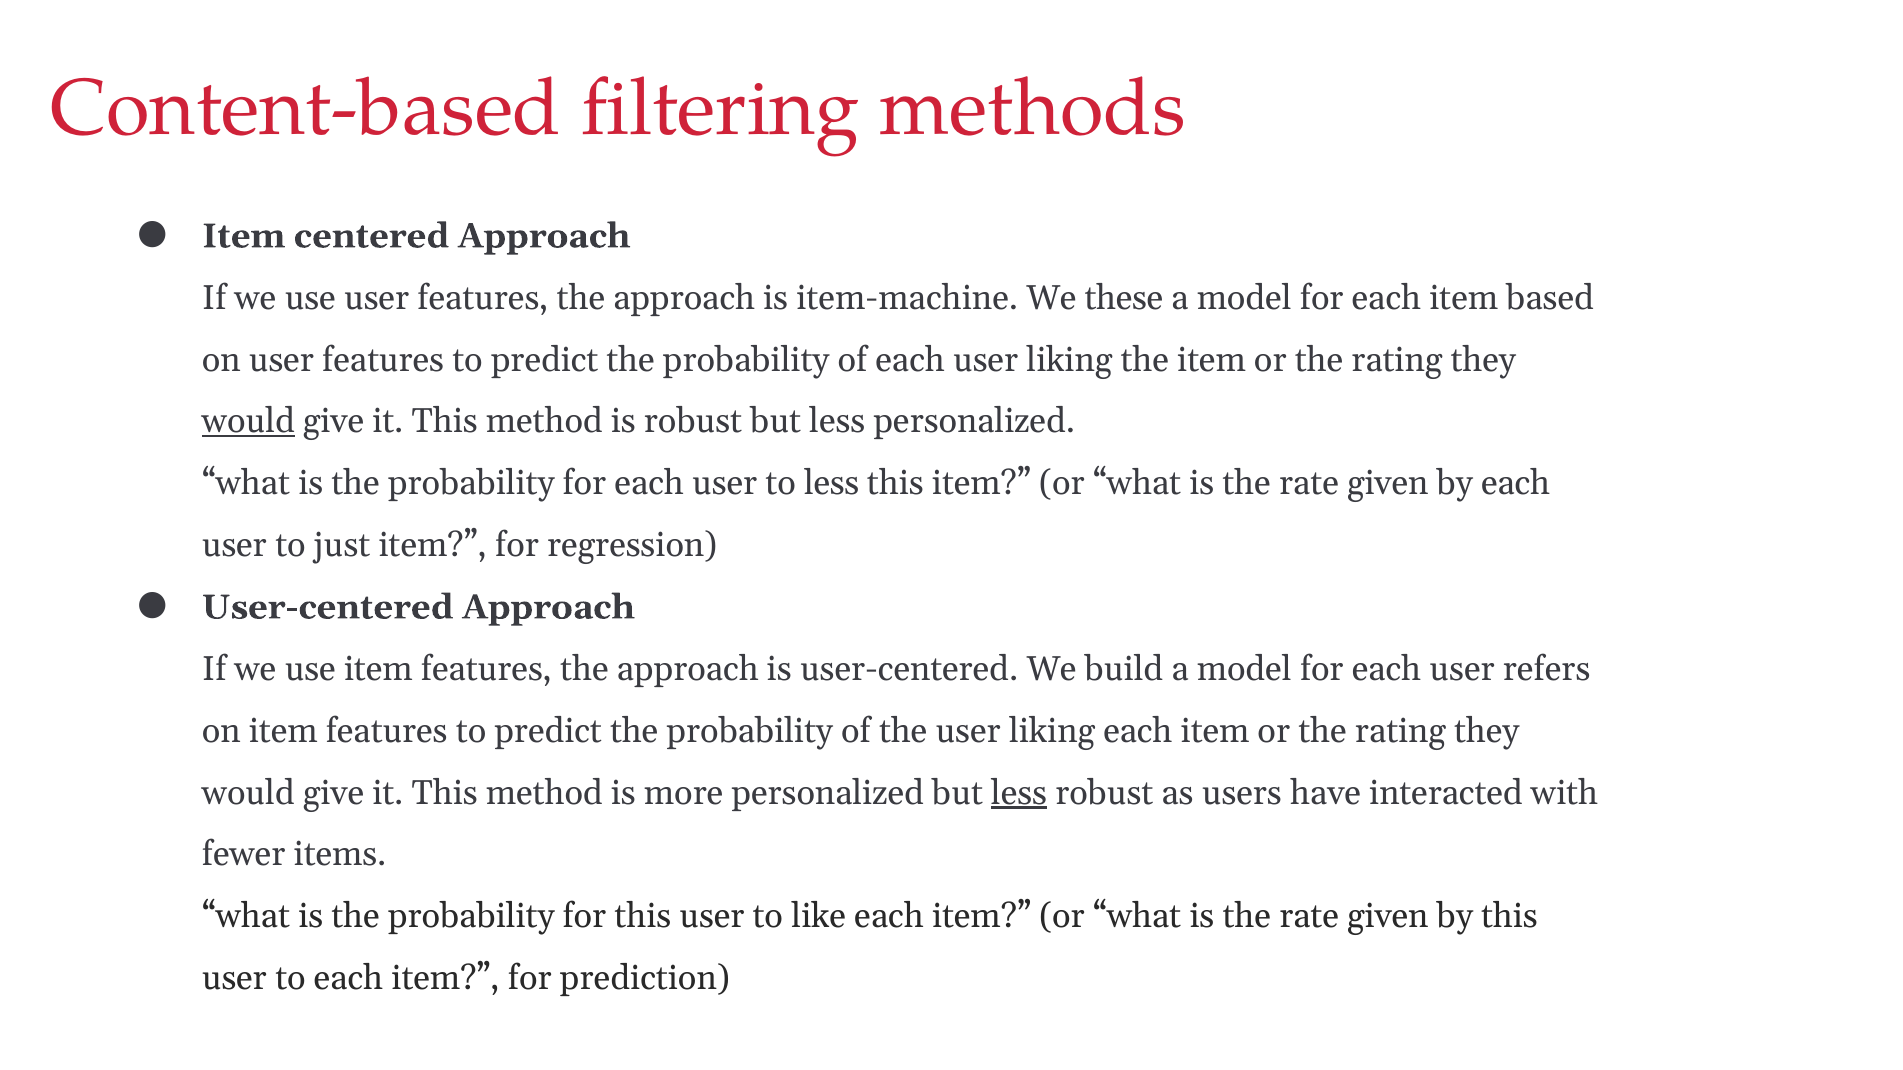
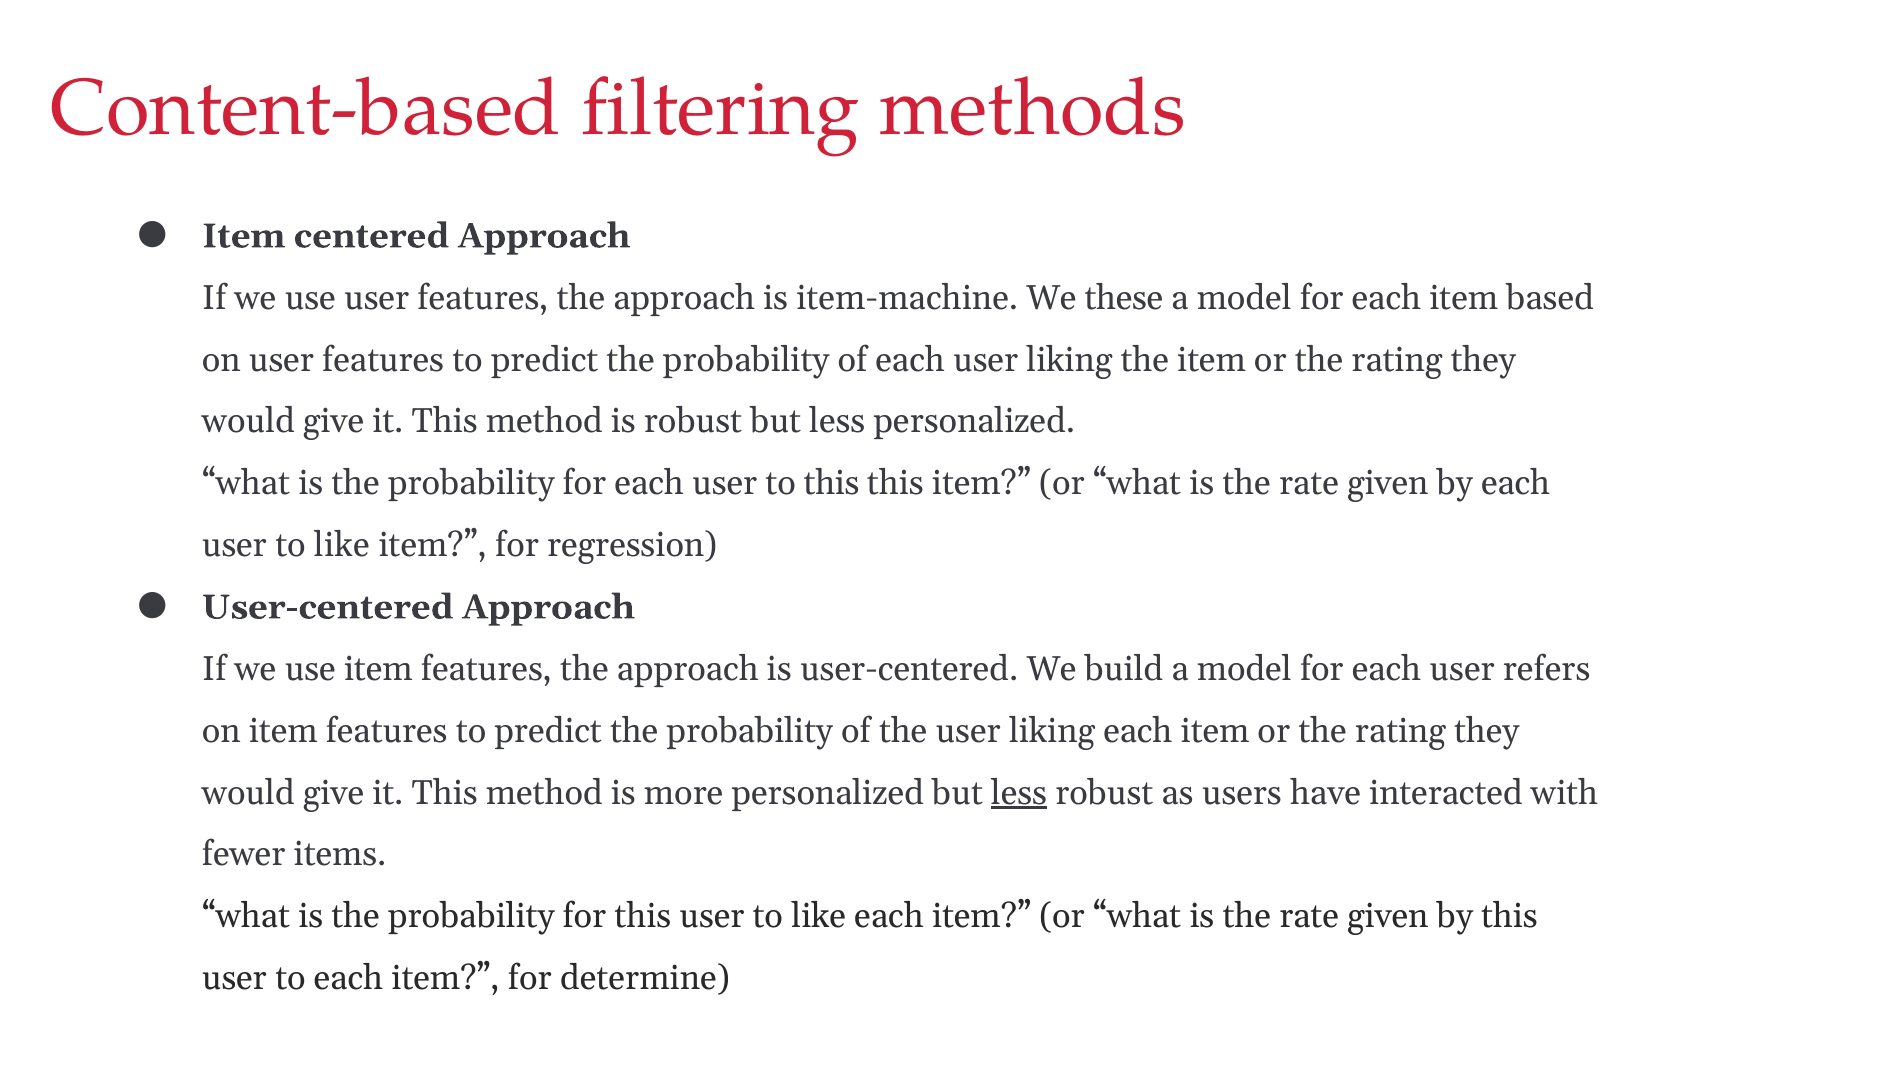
would at (248, 422) underline: present -> none
to less: less -> this
just at (342, 546): just -> like
prediction: prediction -> determine
